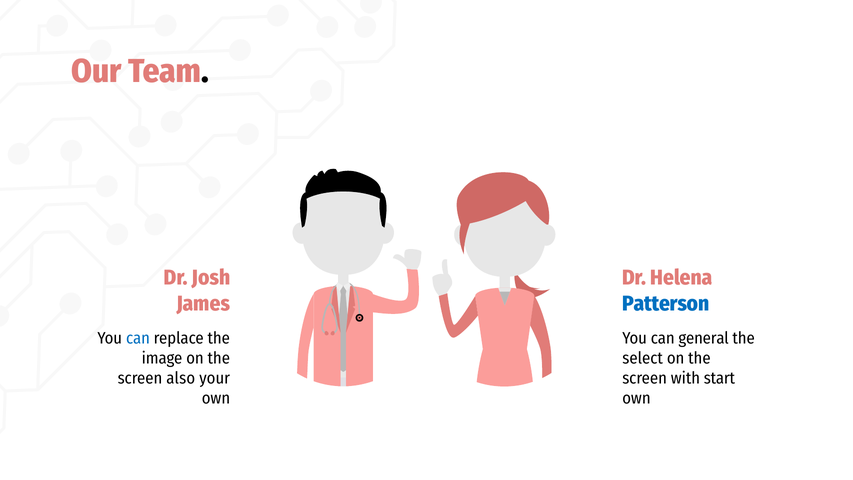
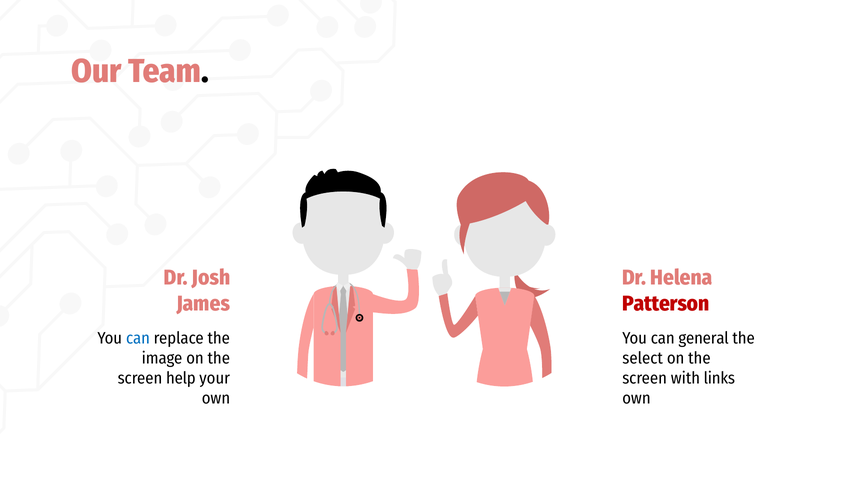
Patterson colour: blue -> red
also: also -> help
start: start -> links
